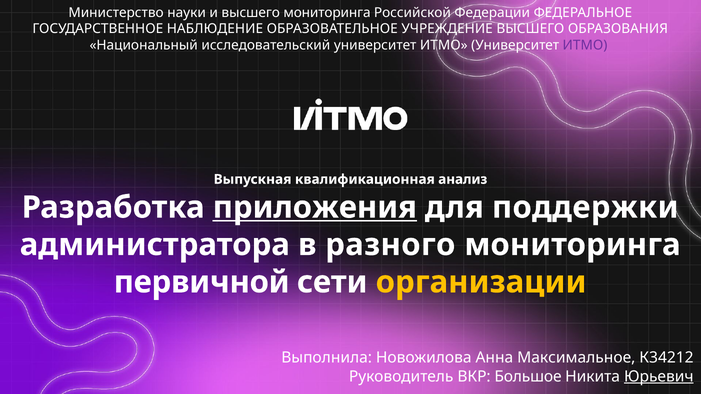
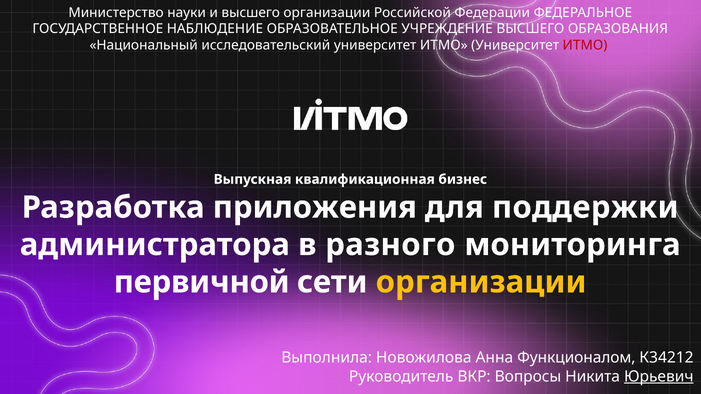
высшего мониторинга: мониторинга -> организации
ИТМО at (585, 45) colour: purple -> red
анализ: анализ -> бизнес
приложения underline: present -> none
Максимальное: Максимальное -> Функционалом
Большое: Большое -> Вопросы
